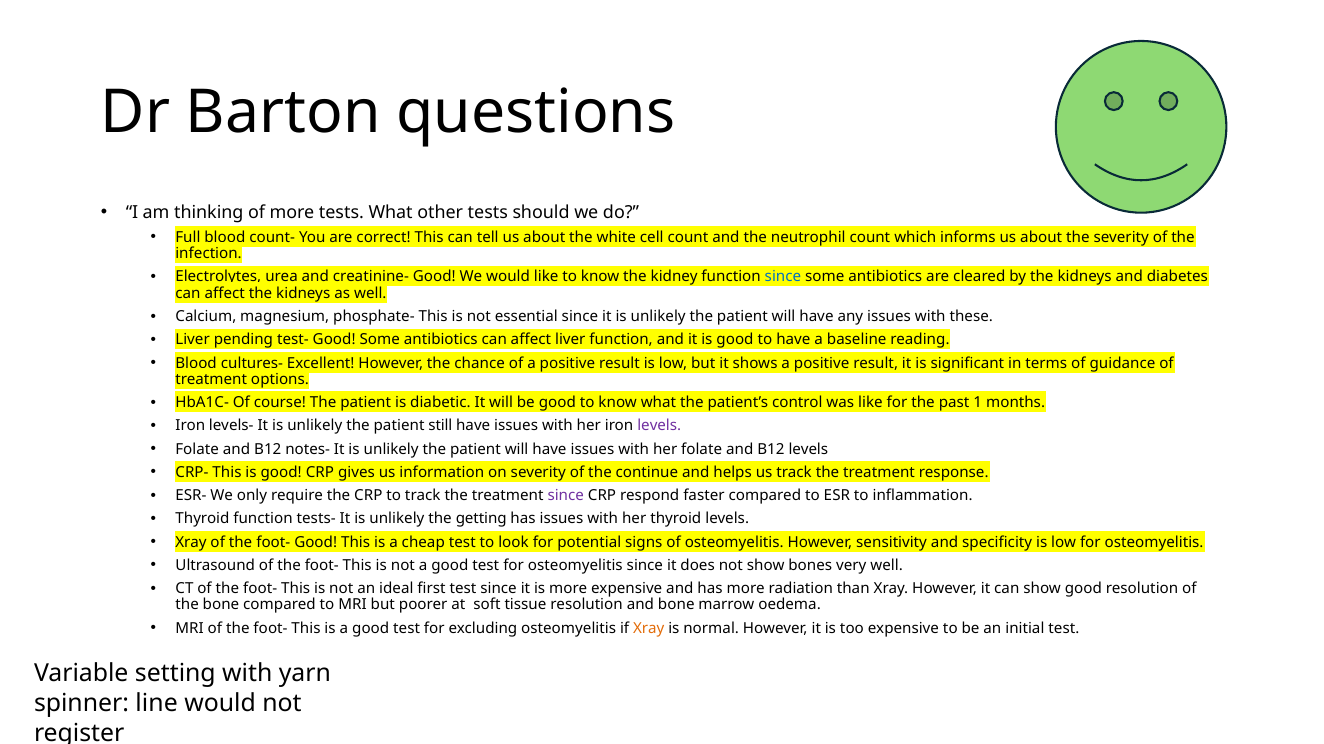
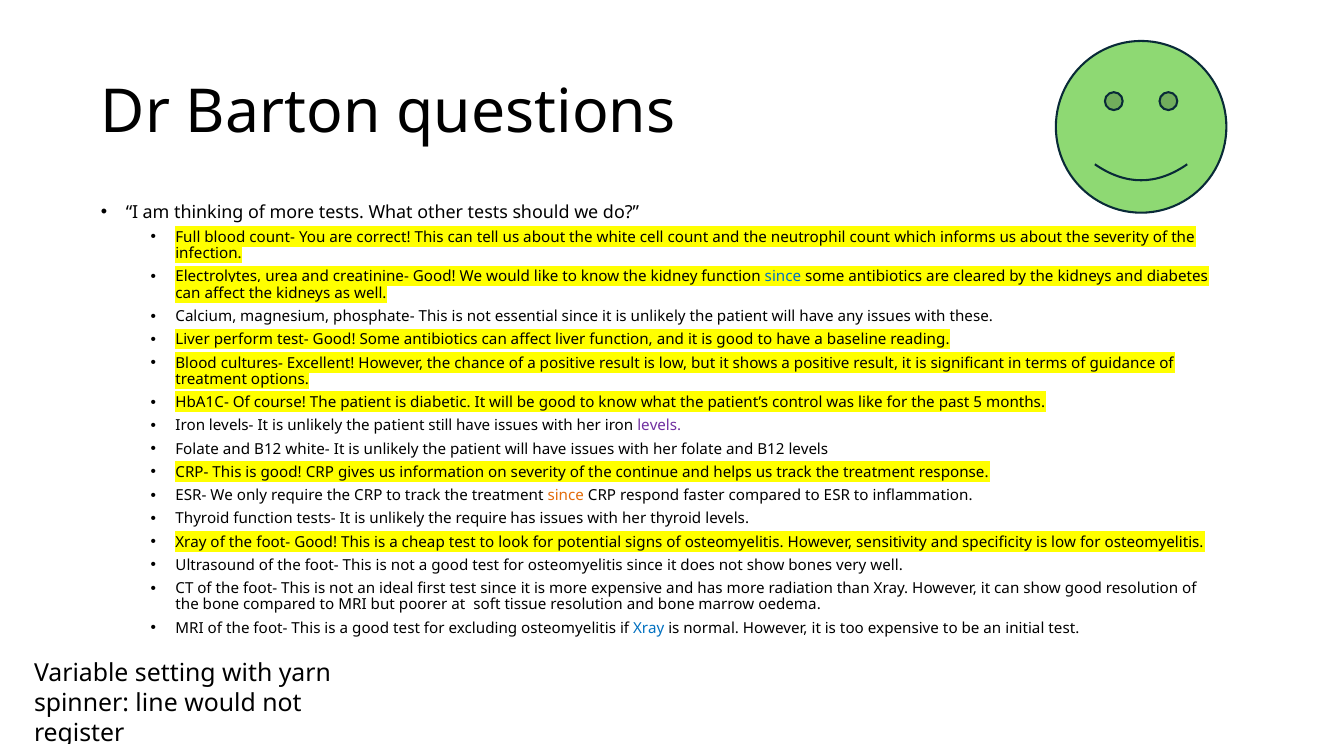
pending: pending -> perform
1: 1 -> 5
notes-: notes- -> white-
since at (566, 496) colour: purple -> orange
the getting: getting -> require
Xray at (649, 629) colour: orange -> blue
